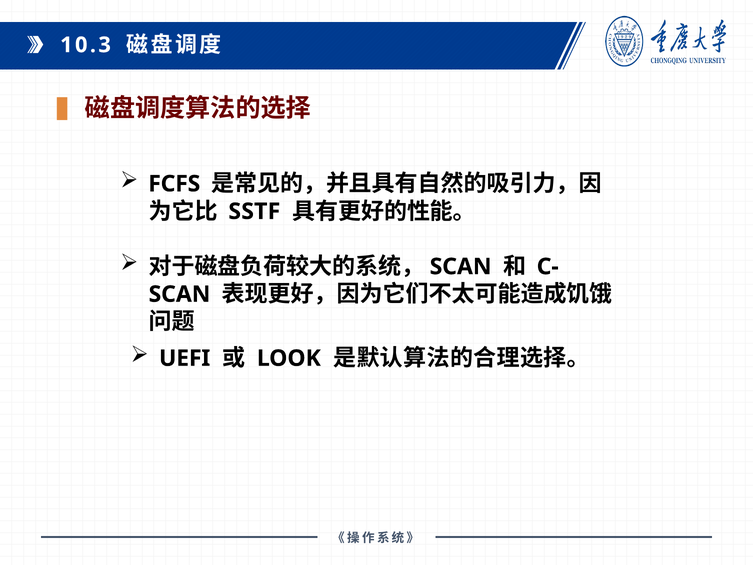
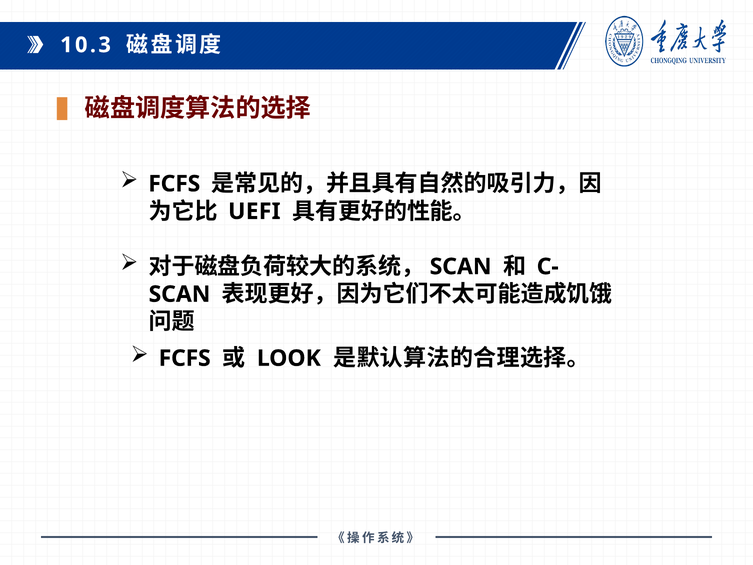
SSTF: SSTF -> UEFI
UEFI at (185, 358): UEFI -> FCFS
